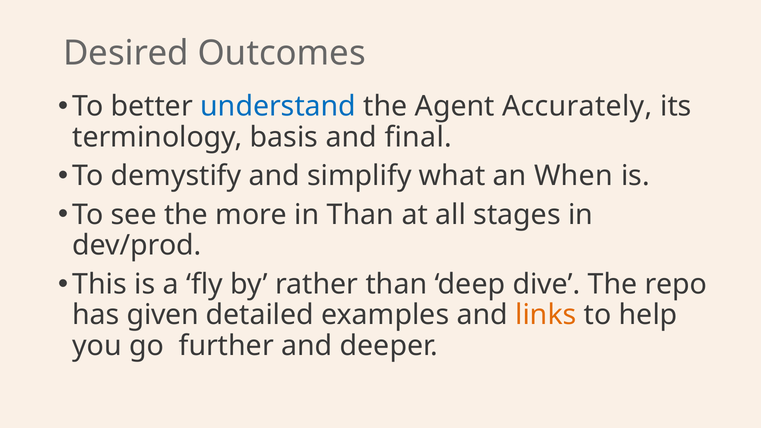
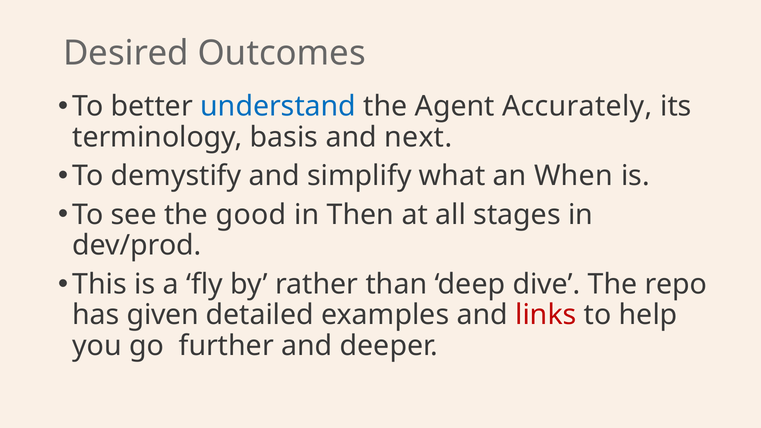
final: final -> next
more: more -> good
in Than: Than -> Then
links colour: orange -> red
